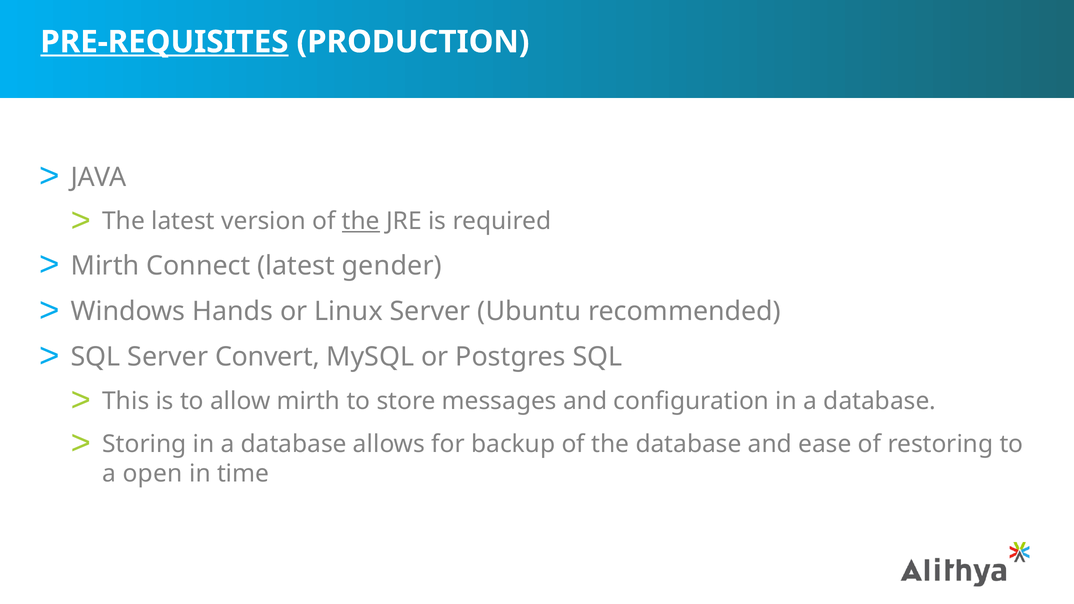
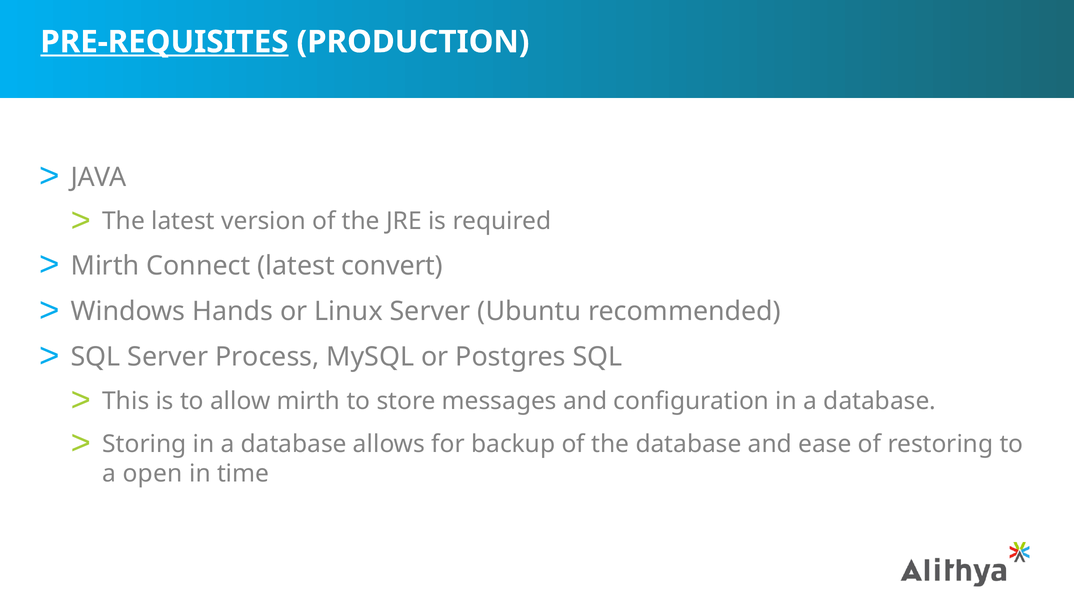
the at (361, 221) underline: present -> none
gender: gender -> convert
Convert: Convert -> Process
